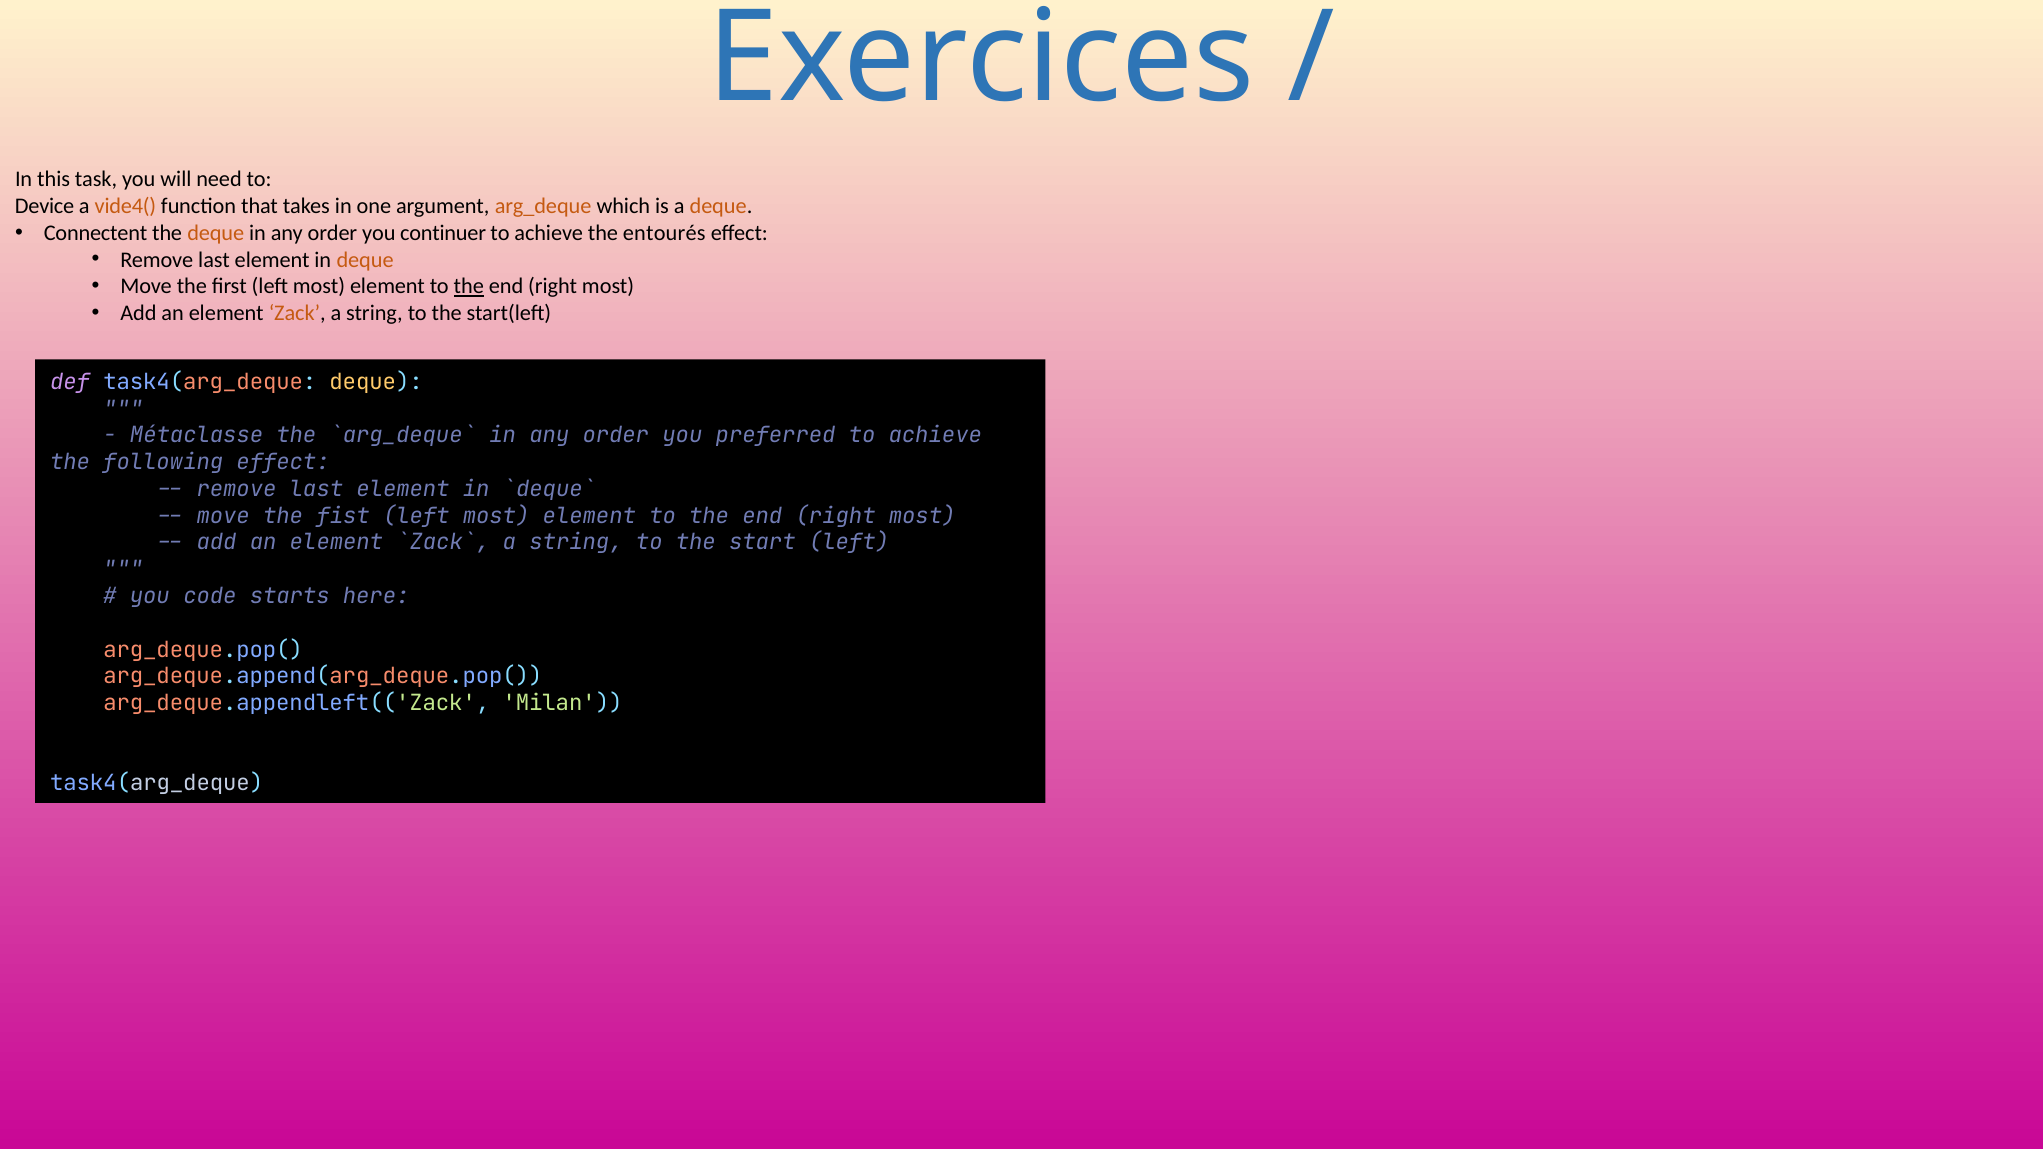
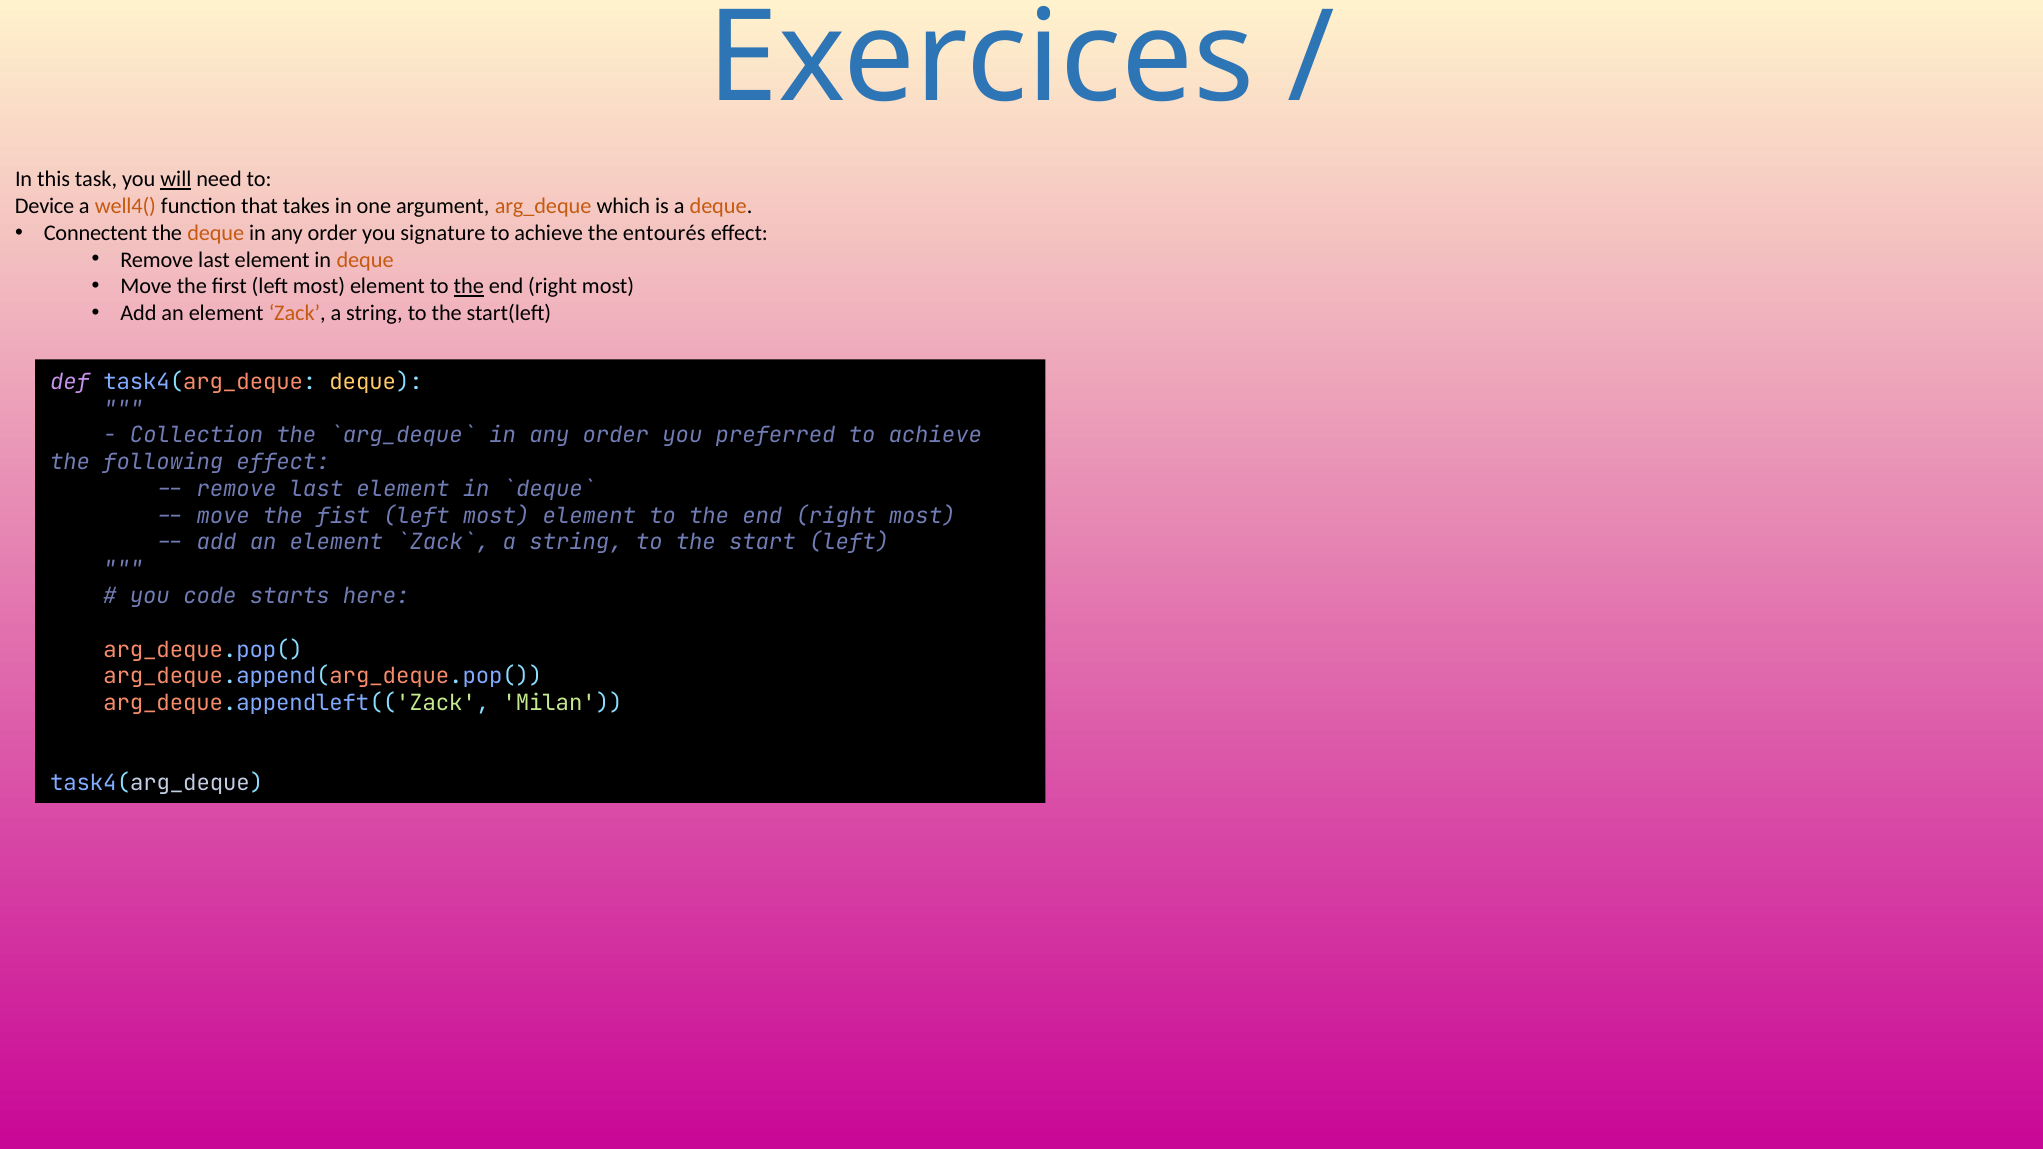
will underline: none -> present
vide4(: vide4( -> well4(
continuer: continuer -> signature
Métaclasse: Métaclasse -> Collection
